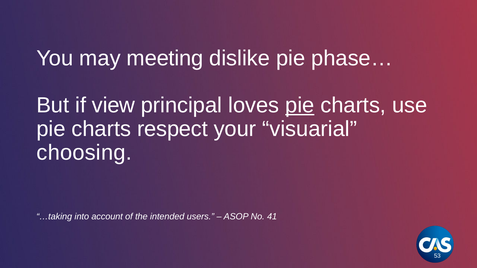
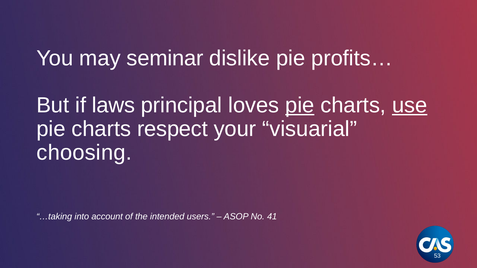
meeting: meeting -> seminar
phase…: phase… -> profits…
view: view -> laws
use underline: none -> present
